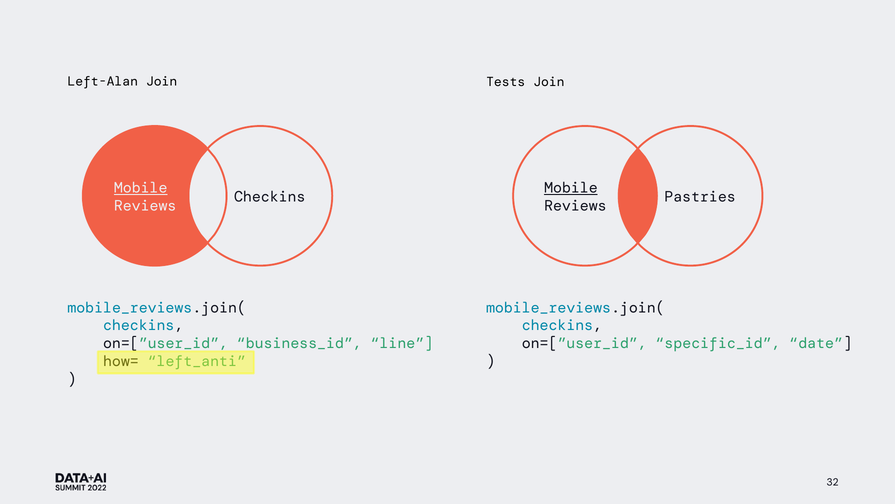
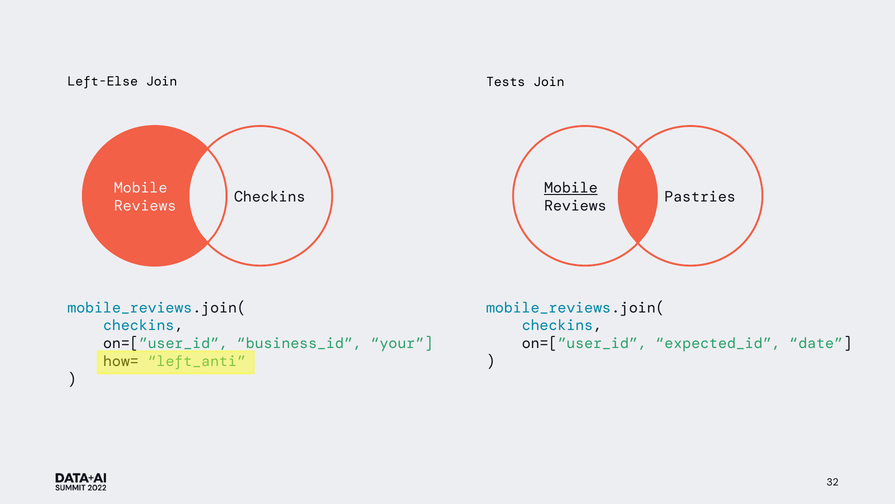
Left-Alan: Left-Alan -> Left-Else
Mobile at (141, 188) underline: present -> none
line: line -> your
specific_id: specific_id -> expected_id
